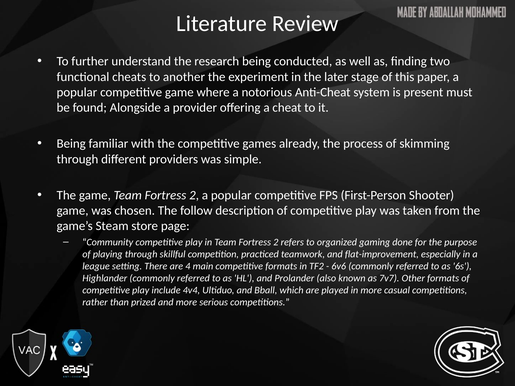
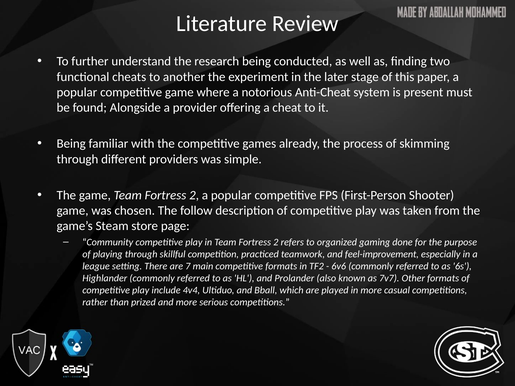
flat-improvement: flat-improvement -> feel-improvement
4: 4 -> 7
